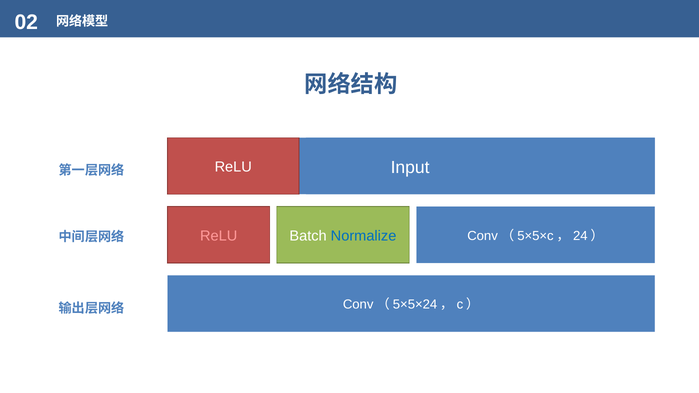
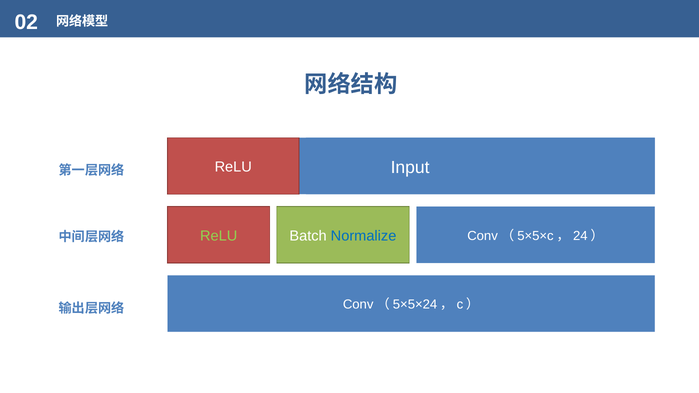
ReLU at (219, 236) colour: pink -> light green
